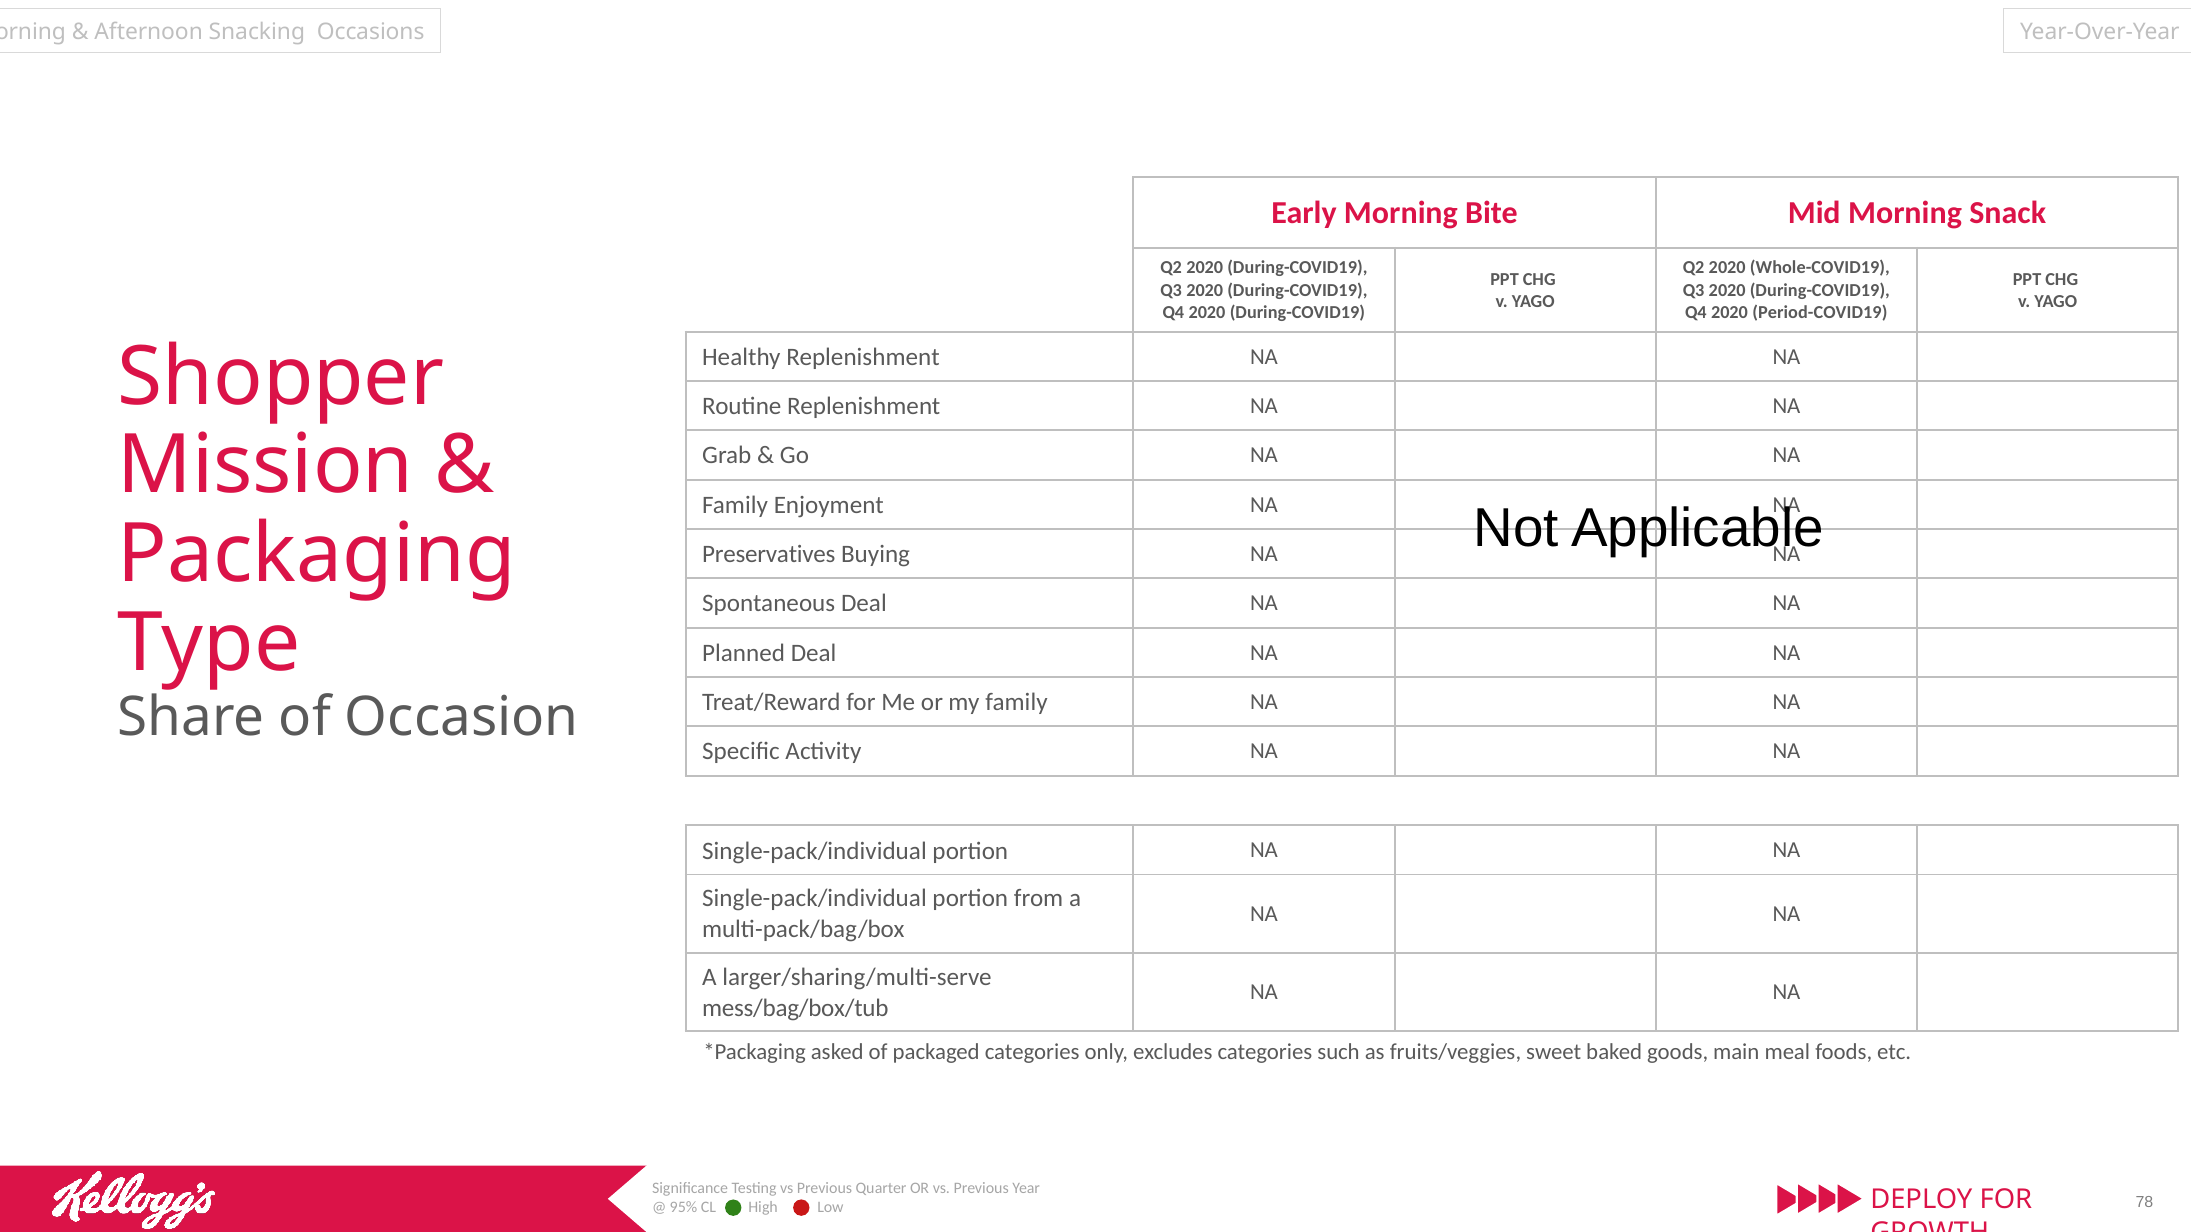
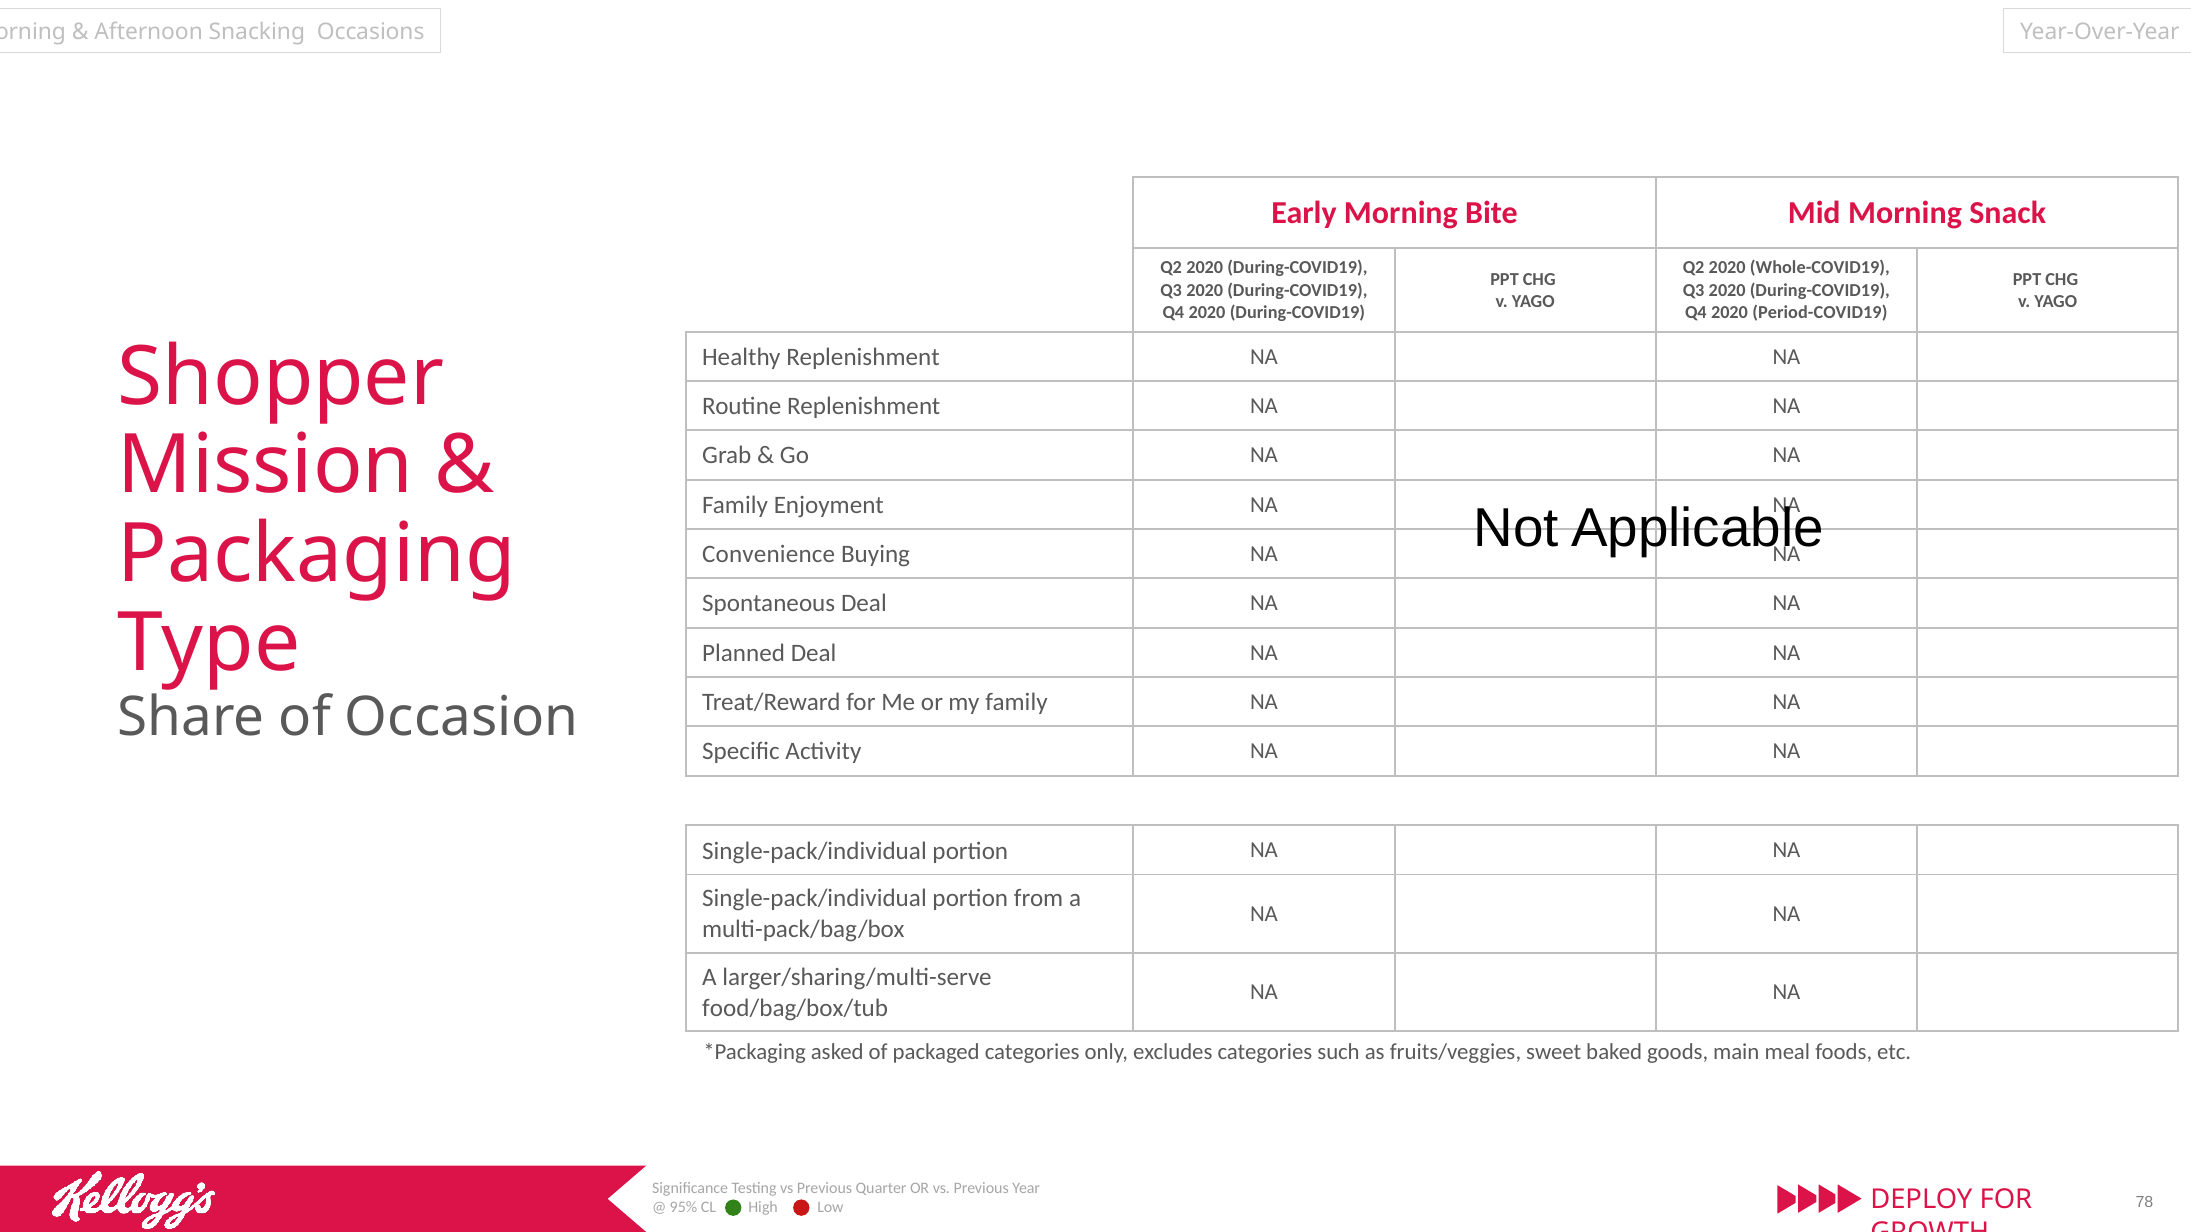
Preservatives: Preservatives -> Convenience
mess/bag/box/tub: mess/bag/box/tub -> food/bag/box/tub
